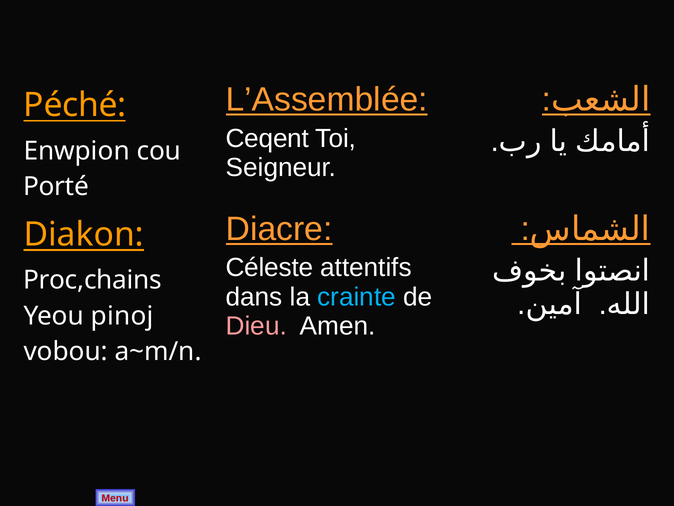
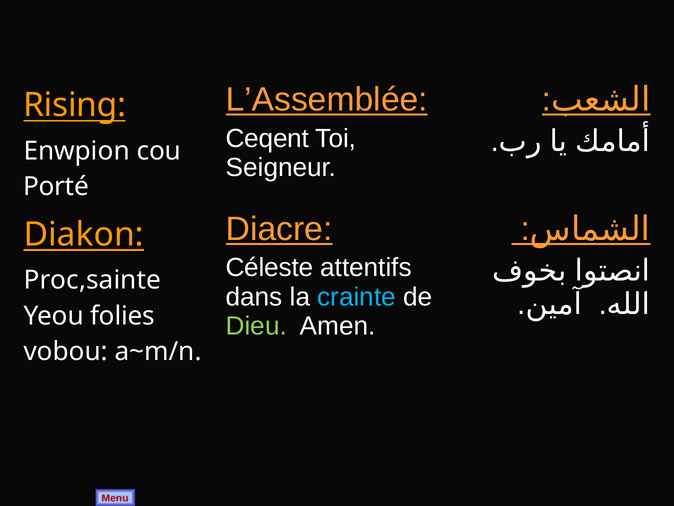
Péché: Péché -> Rising
Proc,chains: Proc,chains -> Proc,sainte
pinoj: pinoj -> folies
Dieu colour: pink -> light green
